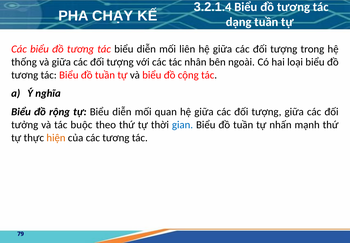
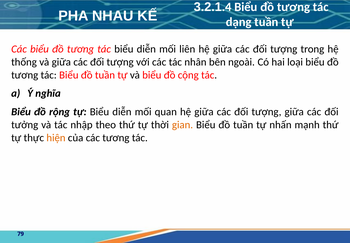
CHẠY: CHẠY -> NHAU
buộc: buộc -> nhập
gian colour: blue -> orange
